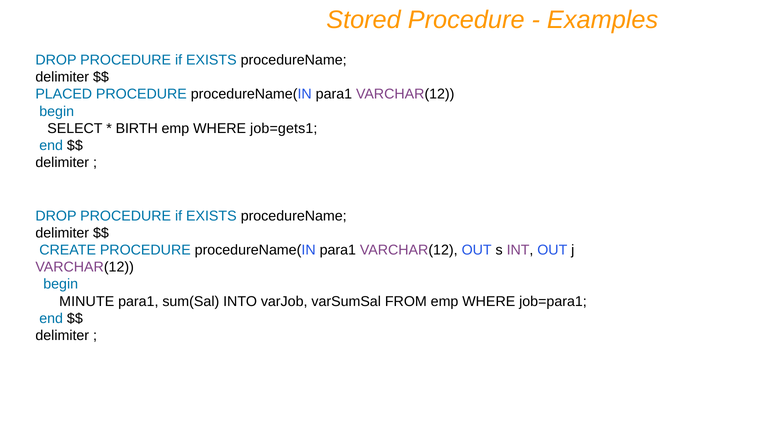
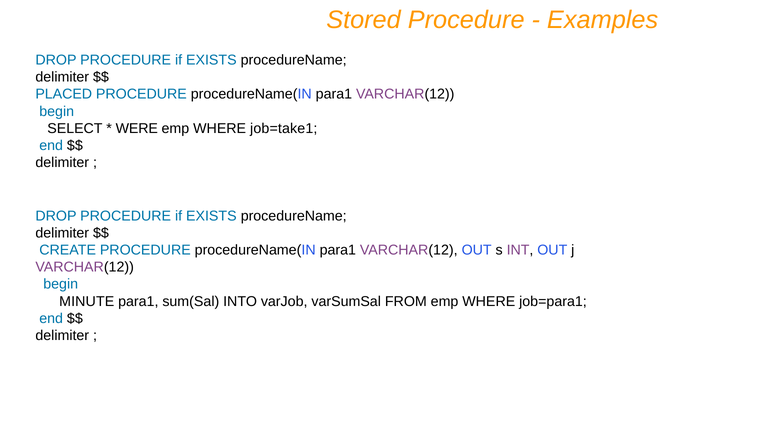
BIRTH: BIRTH -> WERE
job=gets1: job=gets1 -> job=take1
